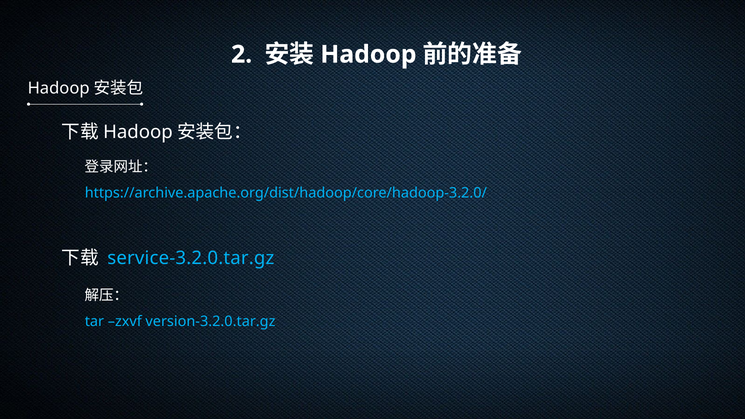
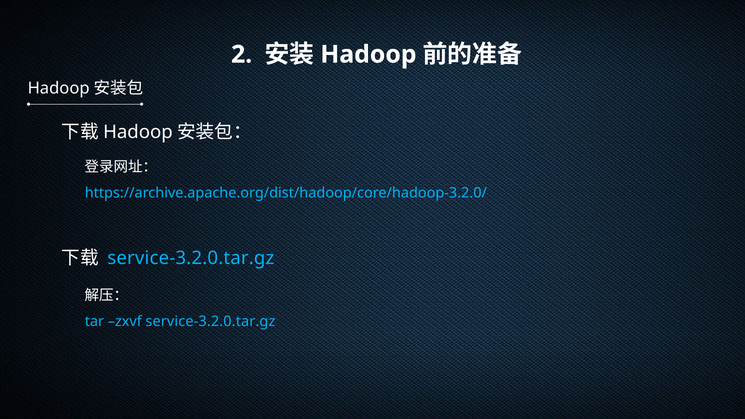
zxvf version-3.2.0.tar.gz: version-3.2.0.tar.gz -> service-3.2.0.tar.gz
